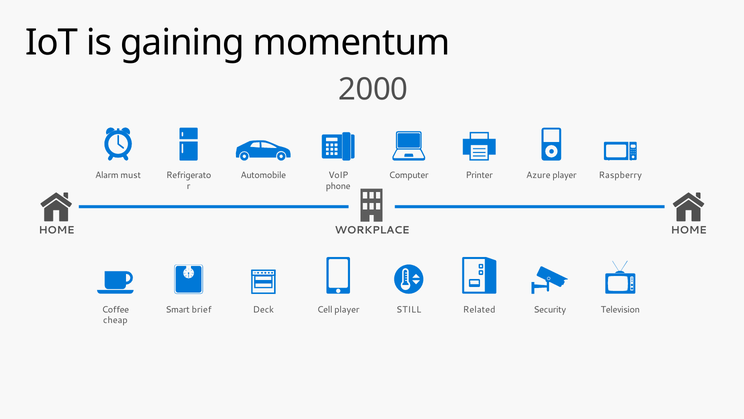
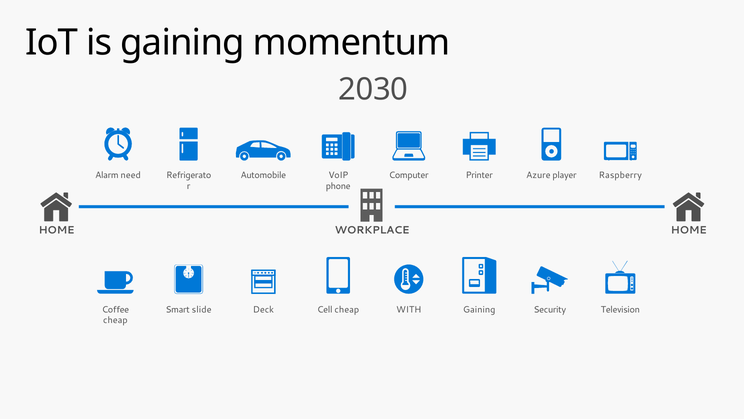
2000: 2000 -> 2030
must: must -> need
brief: brief -> slide
Cell player: player -> cheap
STILL: STILL -> WITH
Related at (479, 309): Related -> Gaining
